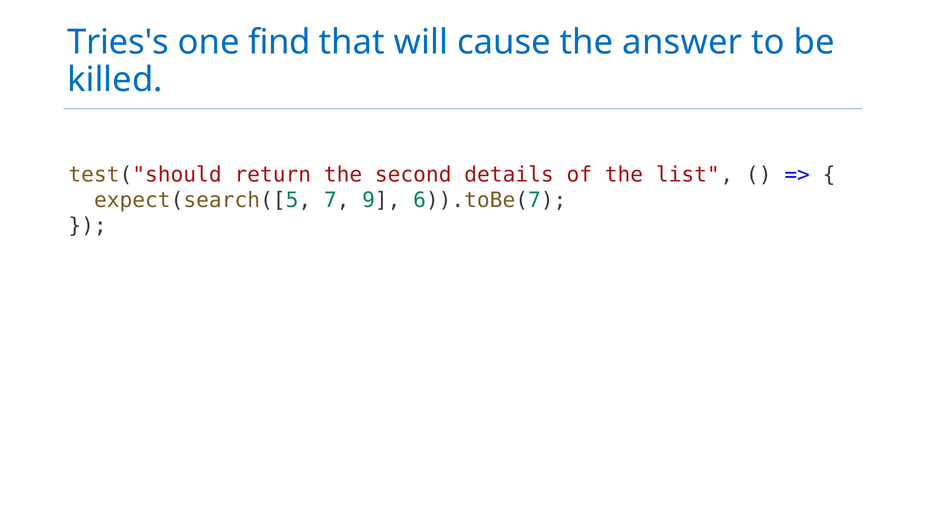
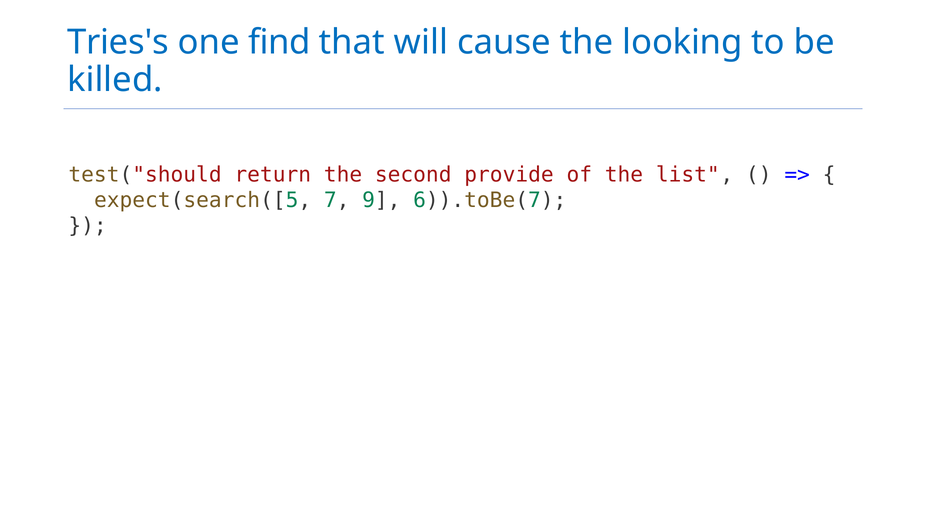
answer: answer -> looking
details: details -> provide
